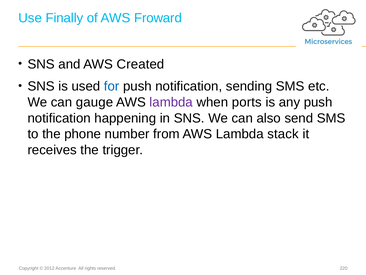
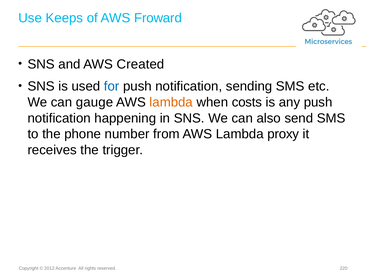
Finally: Finally -> Keeps
lambda at (171, 102) colour: purple -> orange
ports: ports -> costs
stack: stack -> proxy
